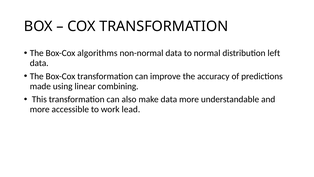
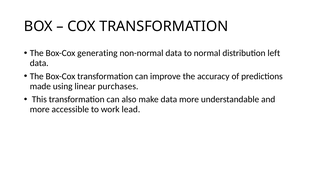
algorithms: algorithms -> generating
combining: combining -> purchases
